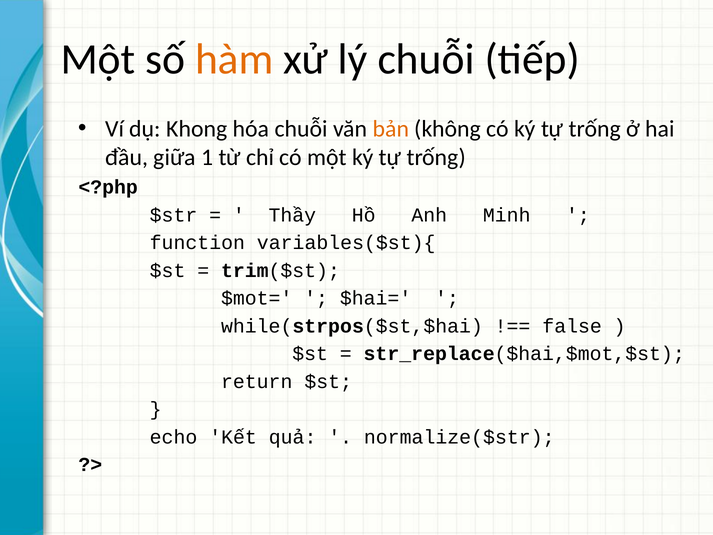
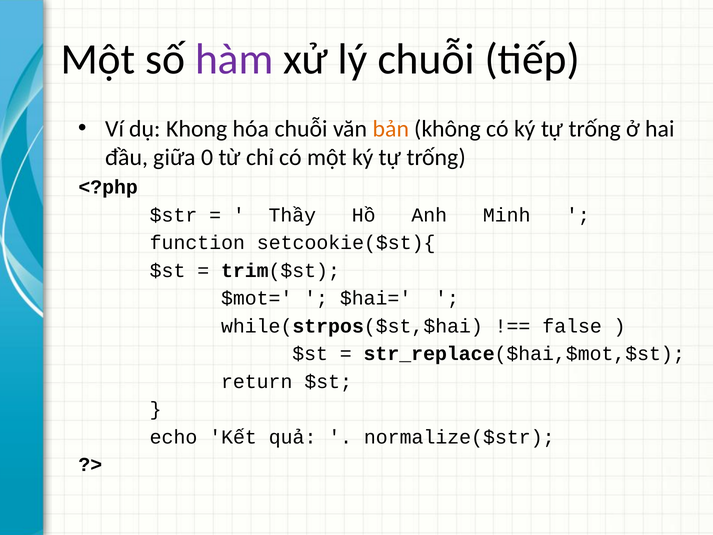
hàm colour: orange -> purple
1: 1 -> 0
variables($st){: variables($st){ -> setcookie($st){
